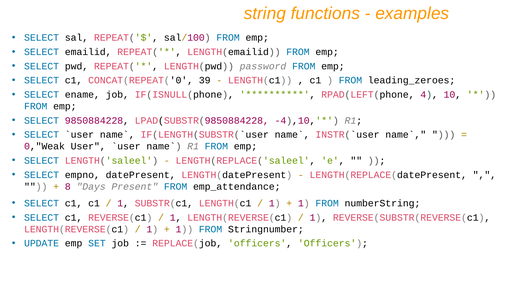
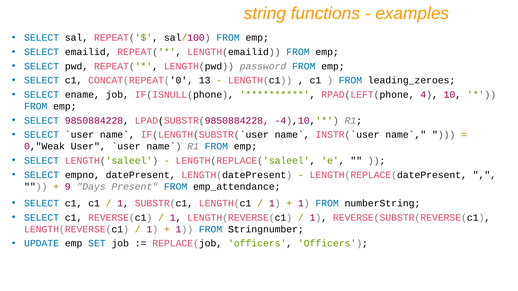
39: 39 -> 13
8: 8 -> 9
